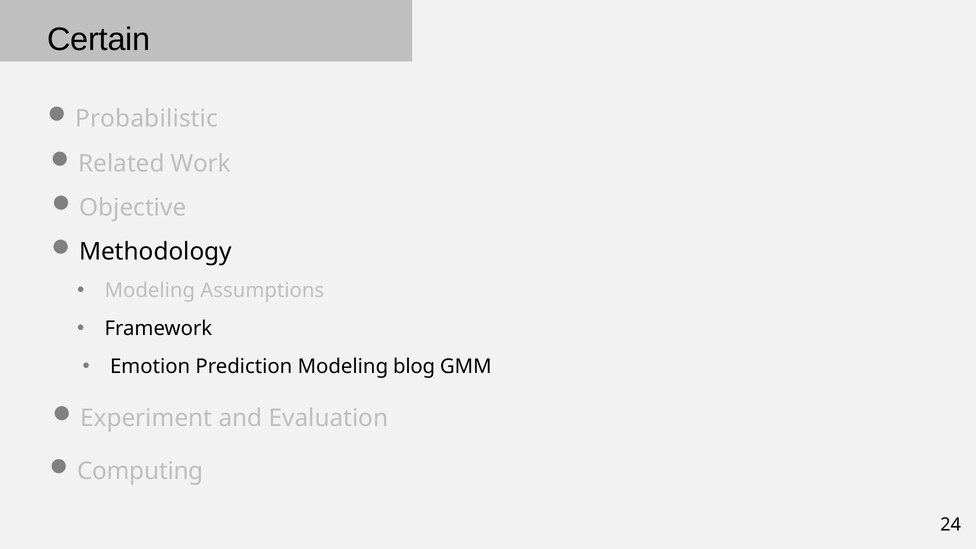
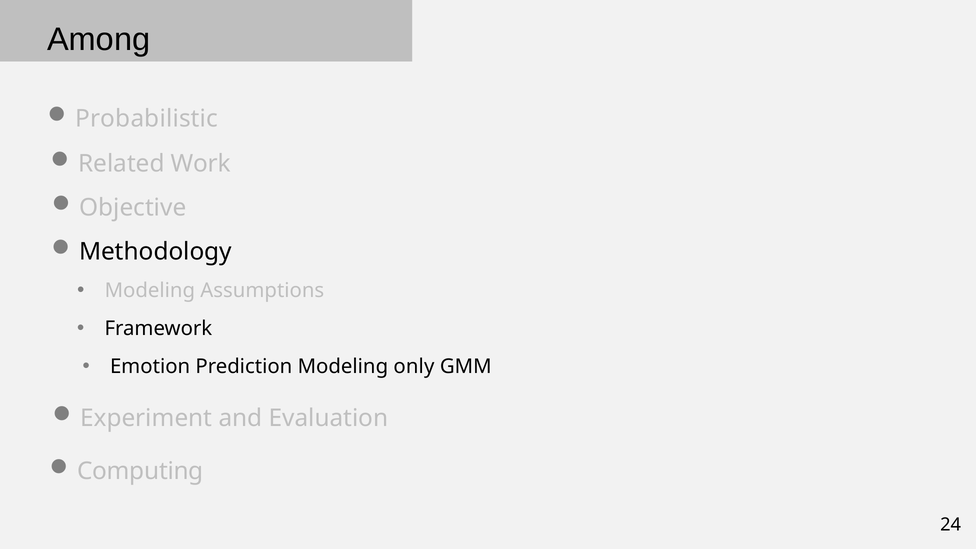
Certain: Certain -> Among
blog: blog -> only
